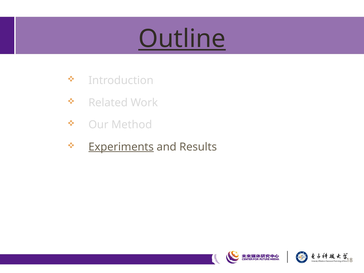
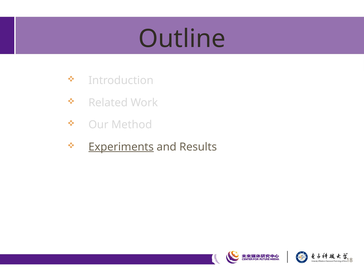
Outline underline: present -> none
